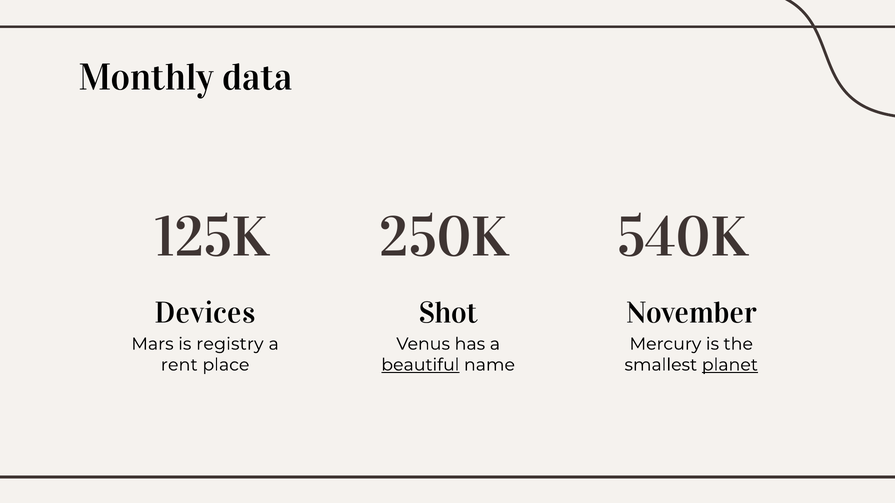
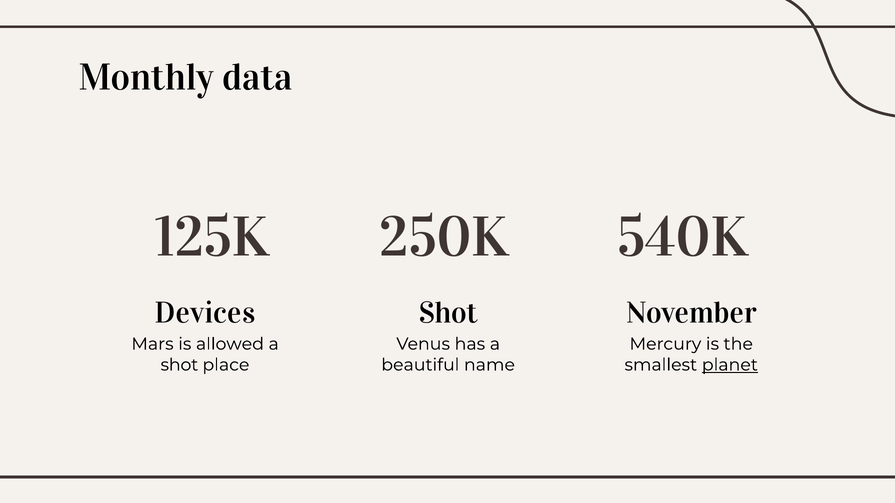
registry: registry -> allowed
rent at (179, 365): rent -> shot
beautiful underline: present -> none
